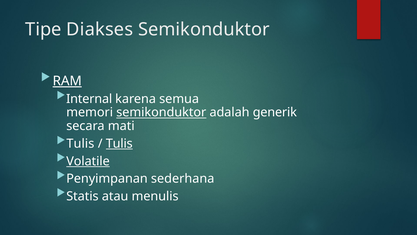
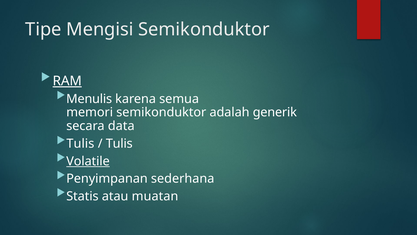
Diakses: Diakses -> Mengisi
Internal: Internal -> Menulis
semikonduktor at (161, 112) underline: present -> none
mati: mati -> data
Tulis at (119, 143) underline: present -> none
menulis: menulis -> muatan
